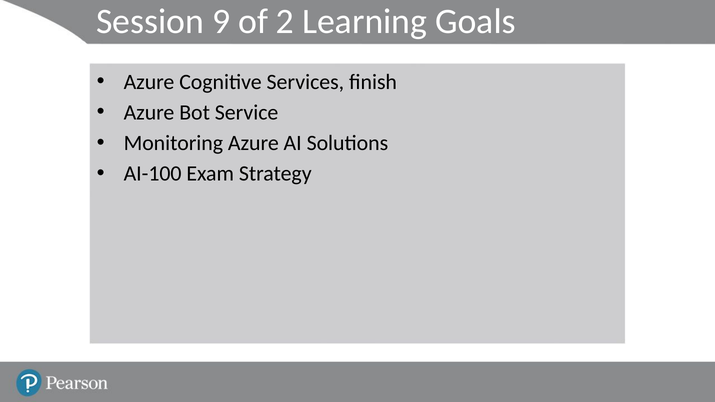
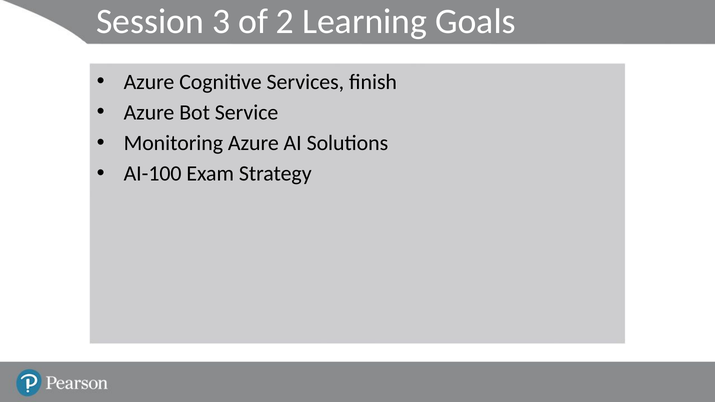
9: 9 -> 3
